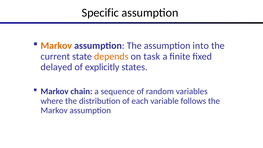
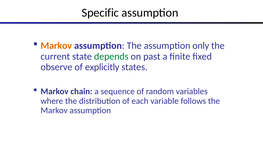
into: into -> only
depends colour: orange -> green
task: task -> past
delayed: delayed -> observe
